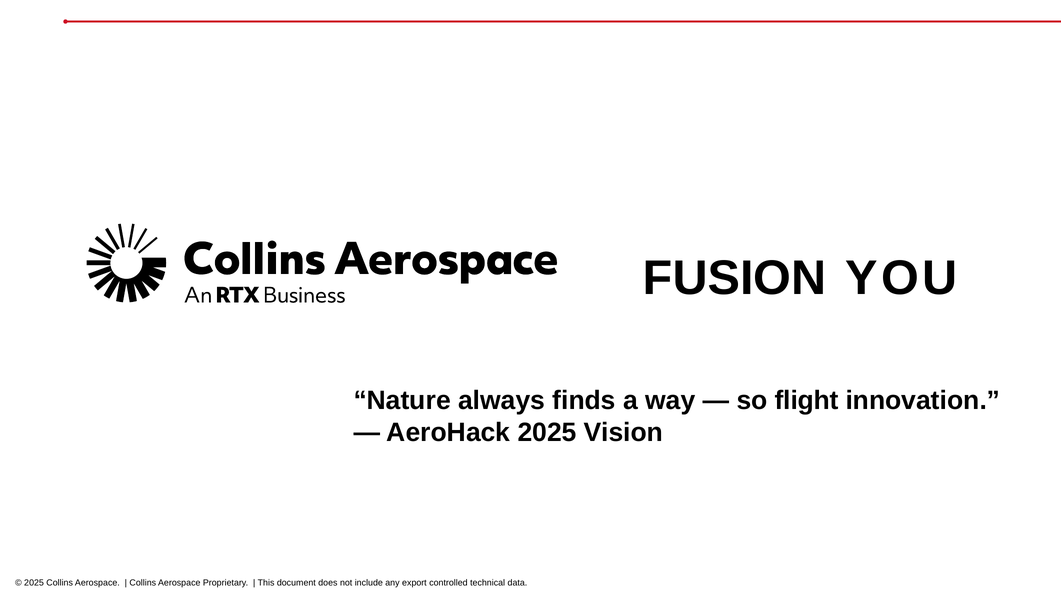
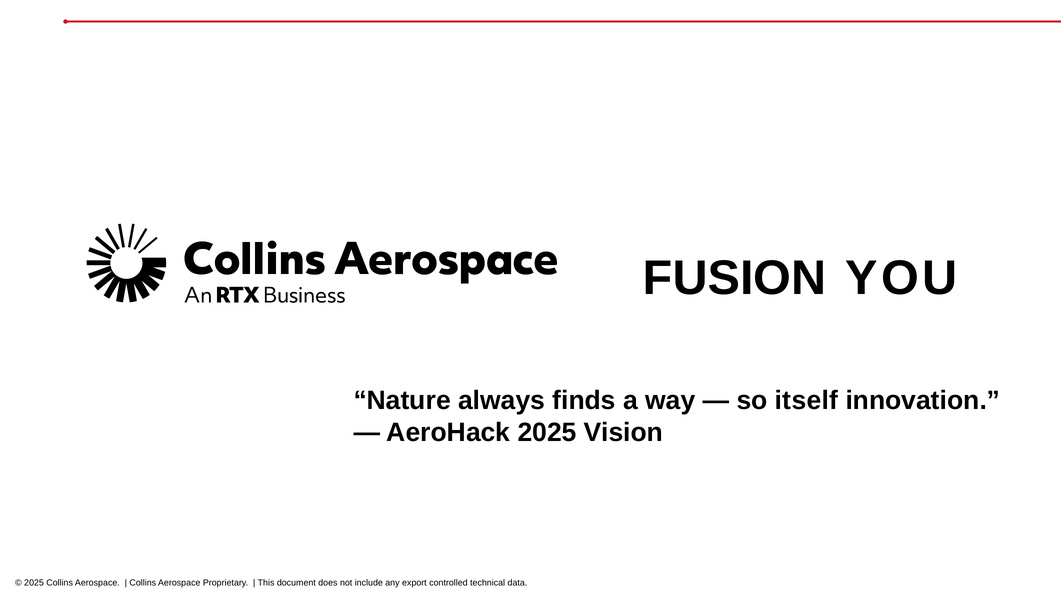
flight: flight -> itself
